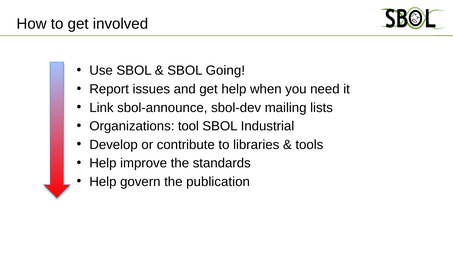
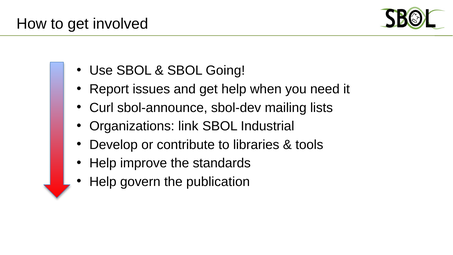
Link: Link -> Curl
tool: tool -> link
